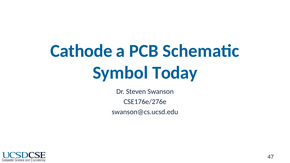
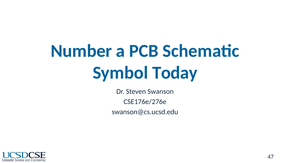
Cathode: Cathode -> Number
